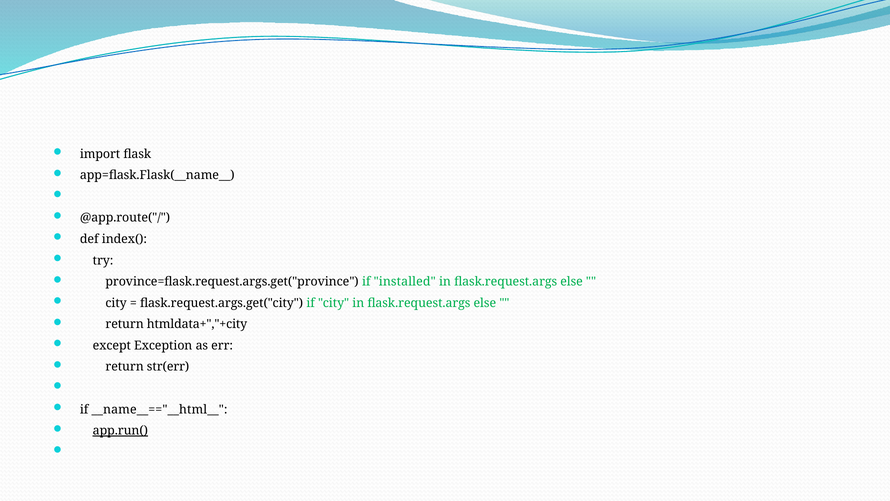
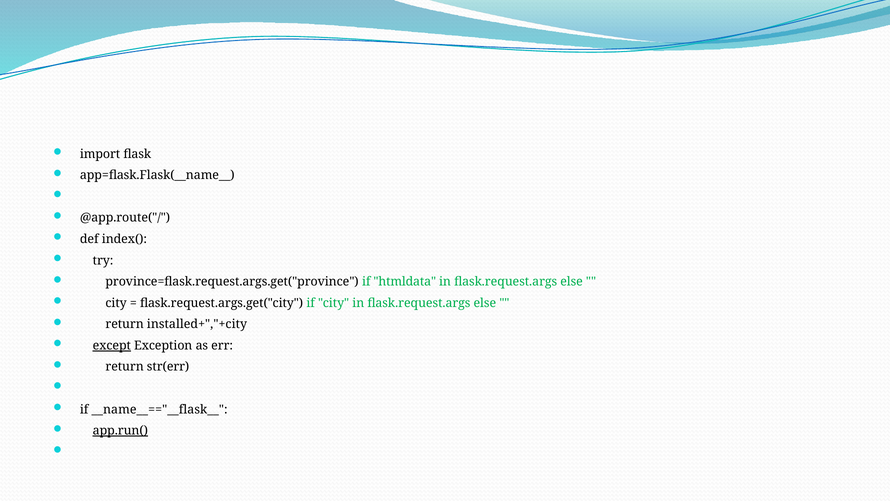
installed: installed -> htmldata
htmldata+","+city: htmldata+","+city -> installed+","+city
except underline: none -> present
__name__=="__html__: __name__=="__html__ -> __name__=="__flask__
